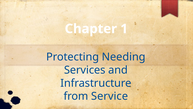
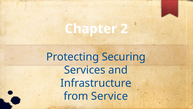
1: 1 -> 2
Needing: Needing -> Securing
